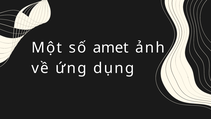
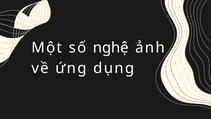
amet: amet -> nghệ
